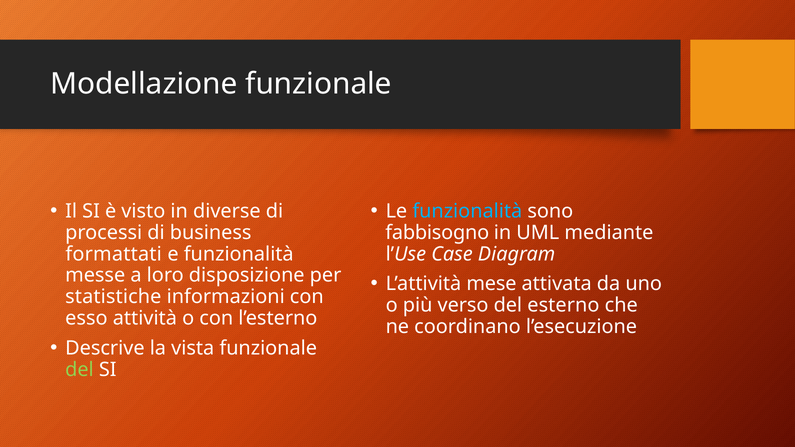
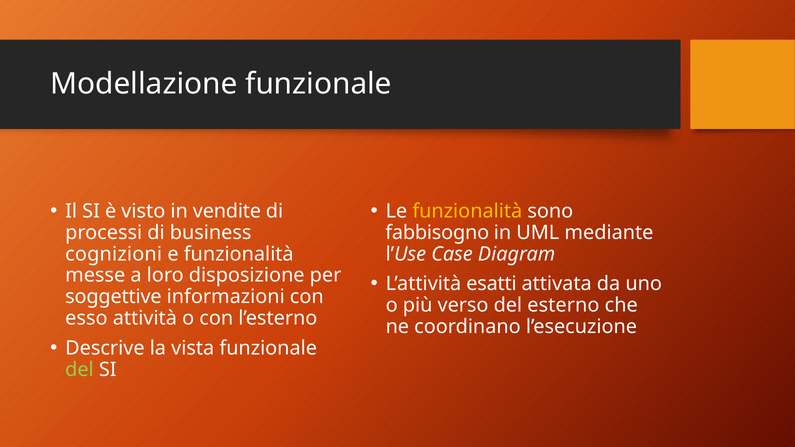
diverse: diverse -> vendite
funzionalità at (467, 211) colour: light blue -> yellow
formattati: formattati -> cognizioni
mese: mese -> esatti
statistiche: statistiche -> soggettive
